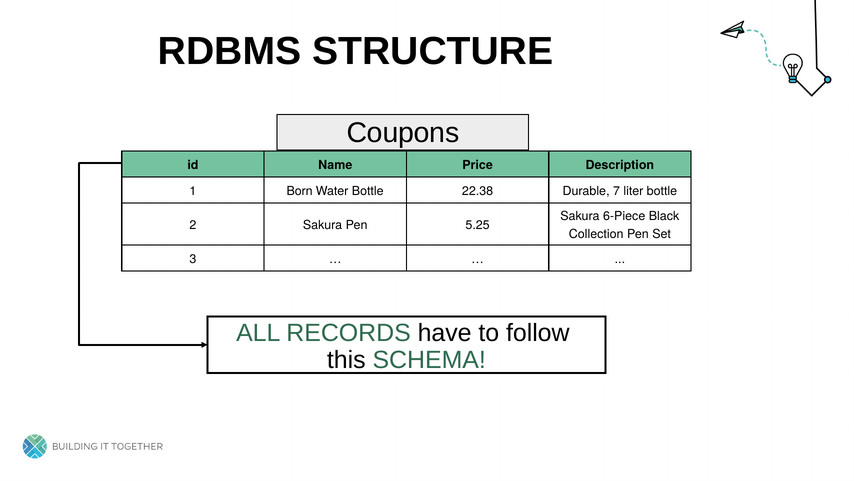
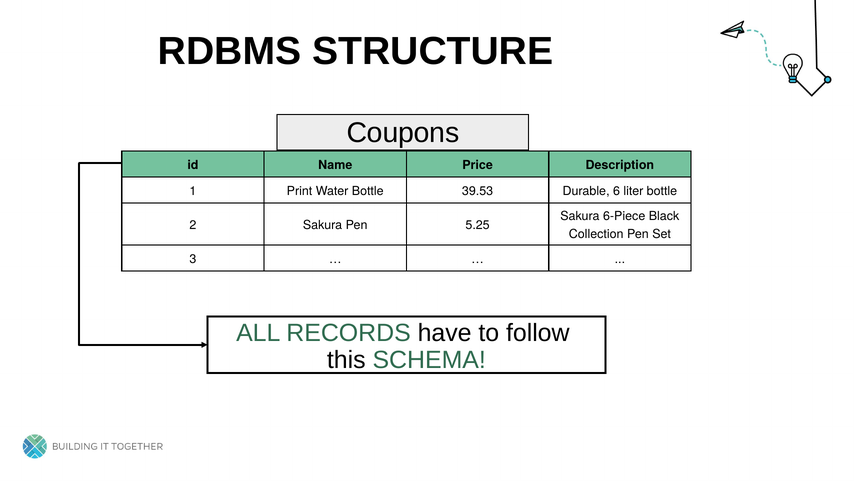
Born: Born -> Print
22.38: 22.38 -> 39.53
7: 7 -> 6
